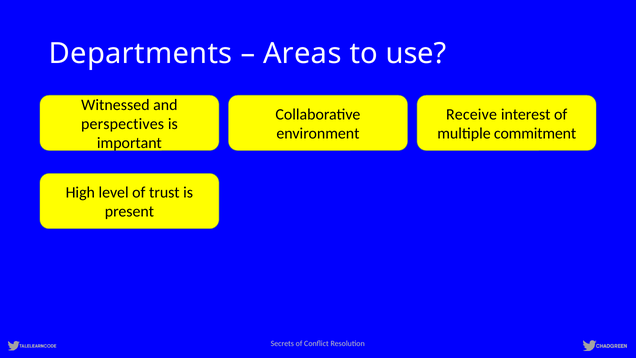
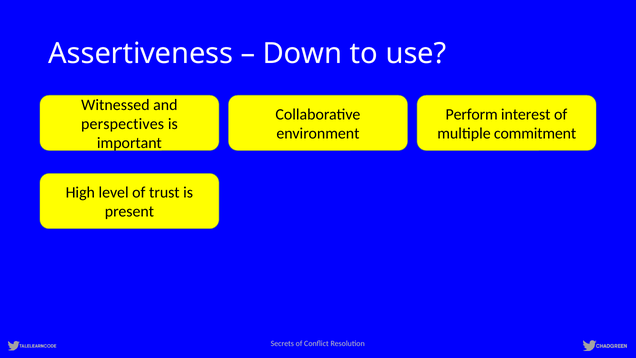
Departments: Departments -> Assertiveness
Areas: Areas -> Down
Receive: Receive -> Perform
